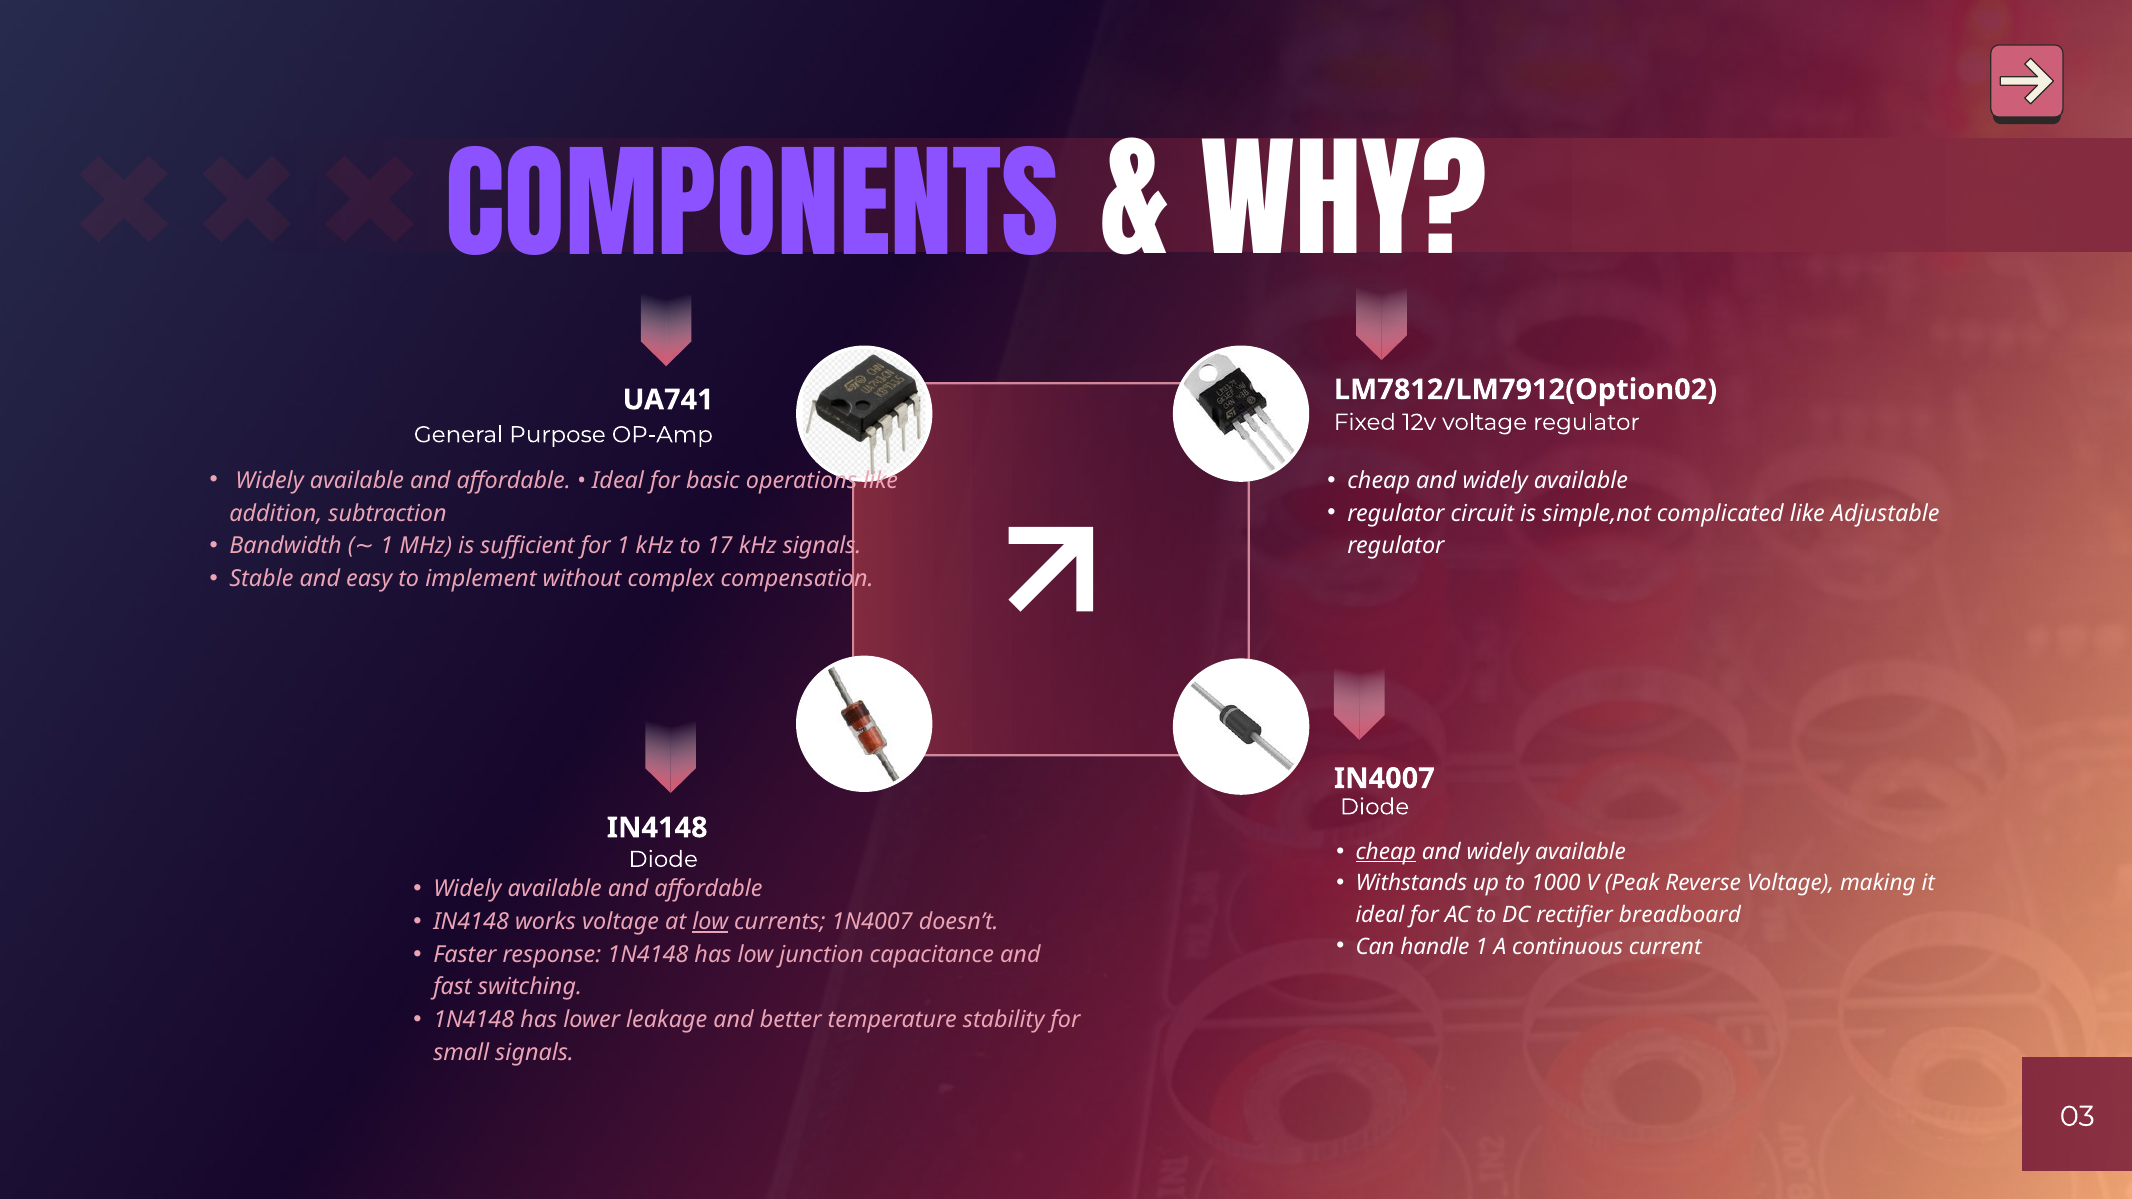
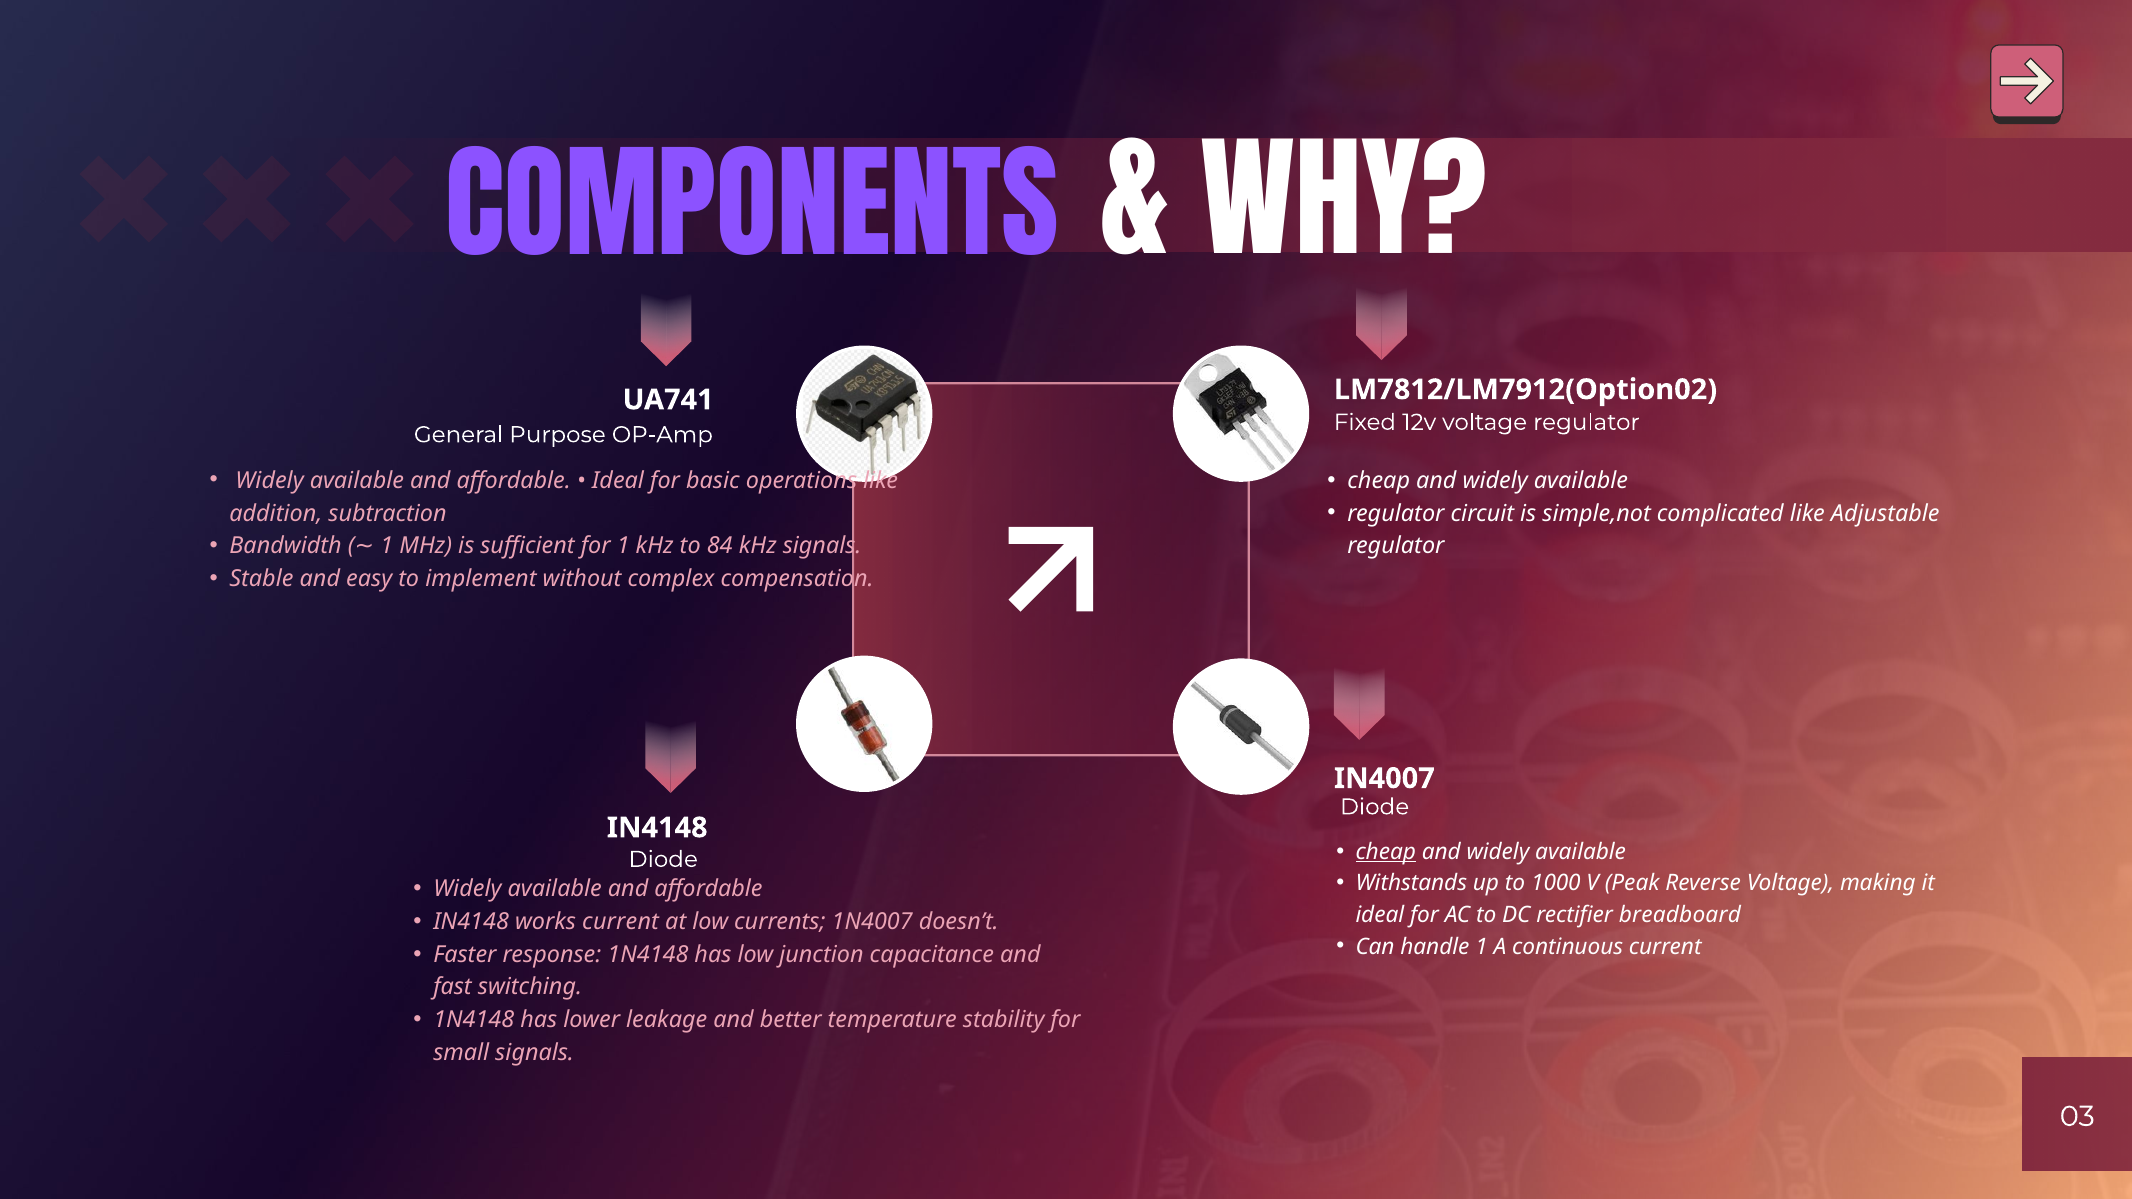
17: 17 -> 84
works voltage: voltage -> current
low at (710, 922) underline: present -> none
